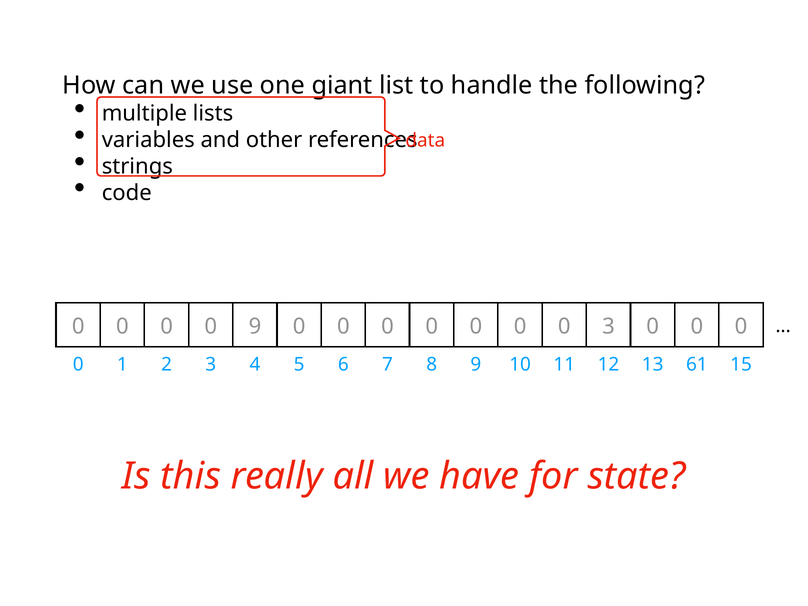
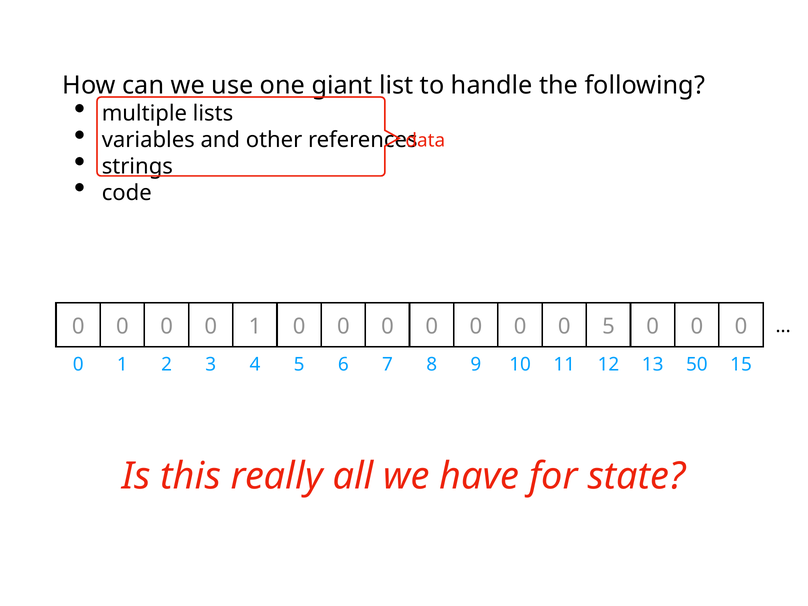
0 9: 9 -> 1
0 3: 3 -> 5
61: 61 -> 50
